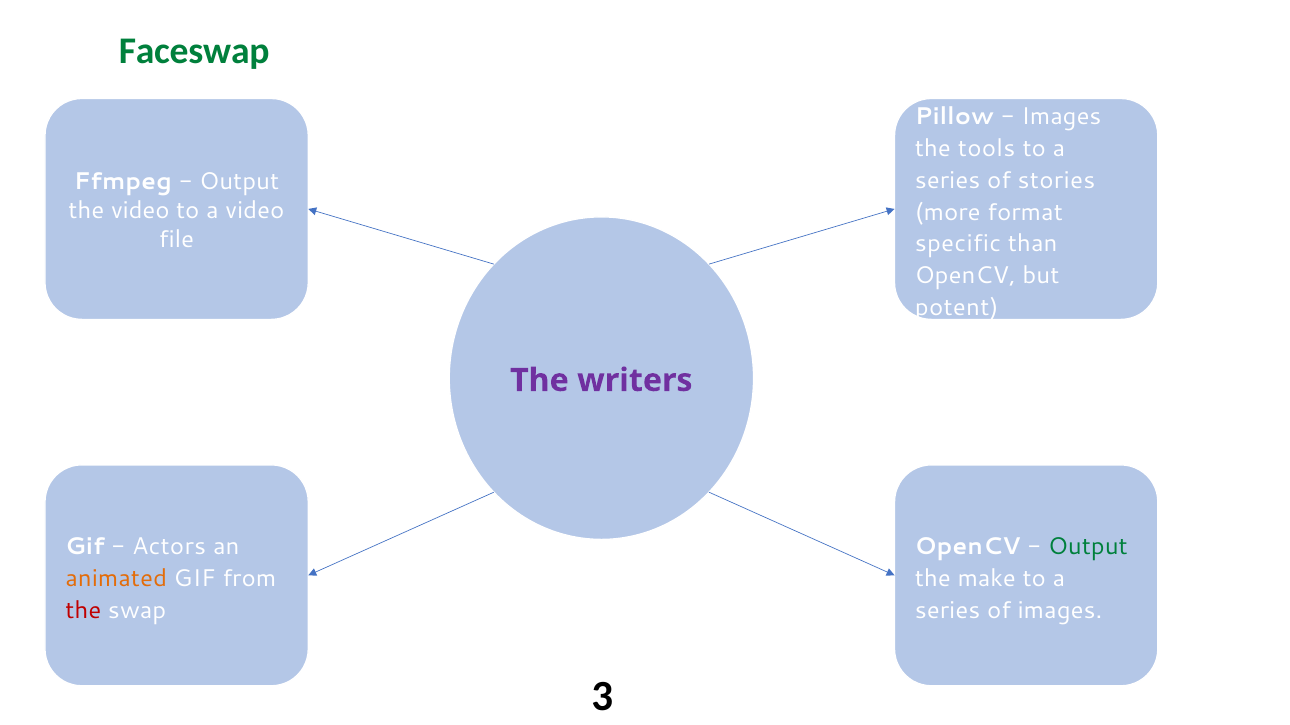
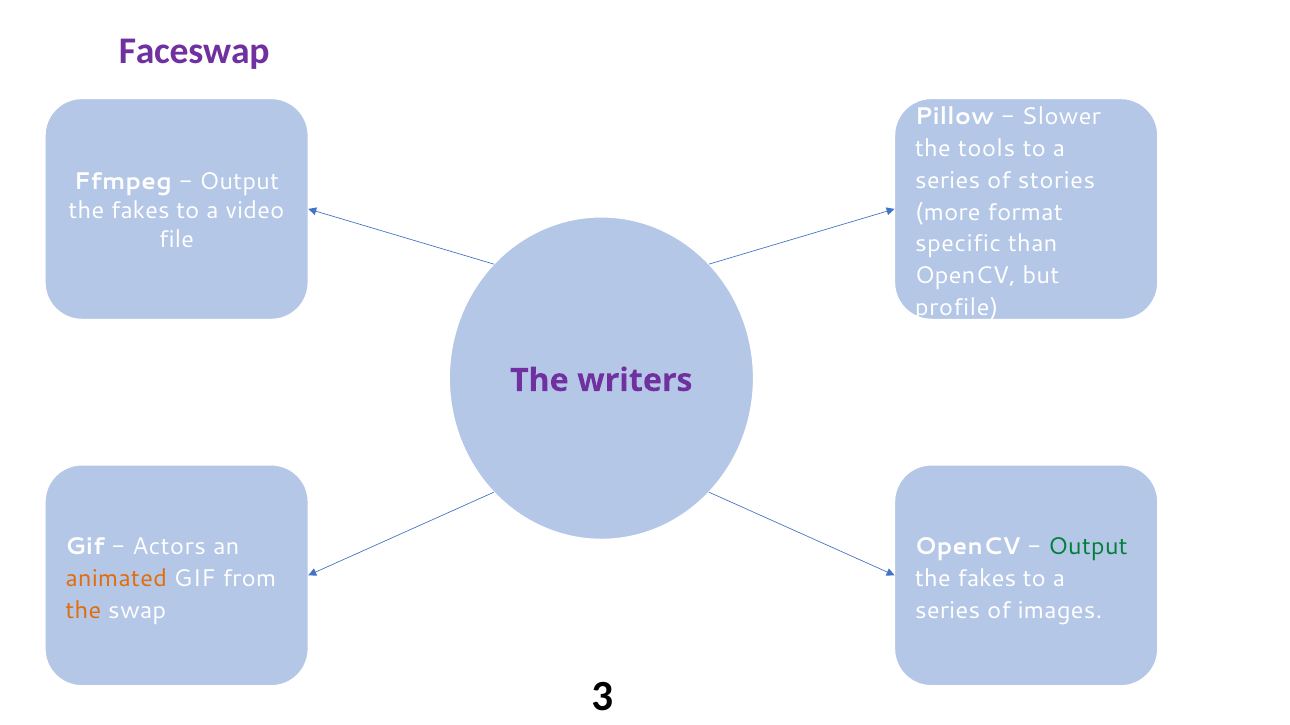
Faceswap colour: green -> purple
Images at (1061, 116): Images -> Slower
video at (140, 211): video -> fakes
potent: potent -> profile
make at (987, 579): make -> fakes
the at (83, 611) colour: red -> orange
